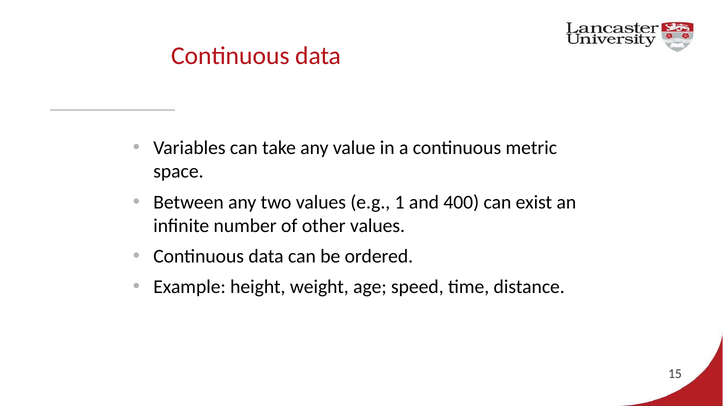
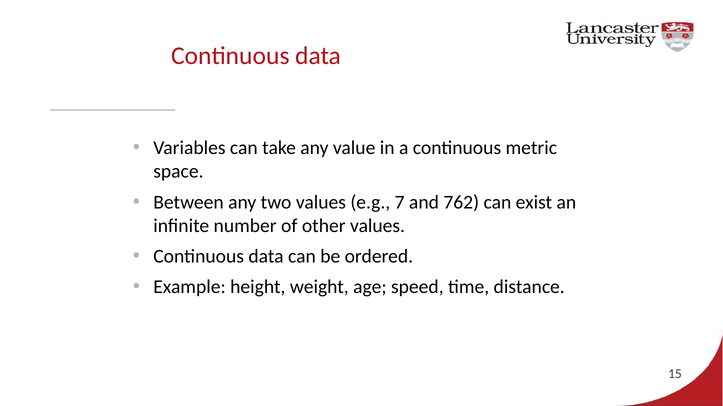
1: 1 -> 7
400: 400 -> 762
